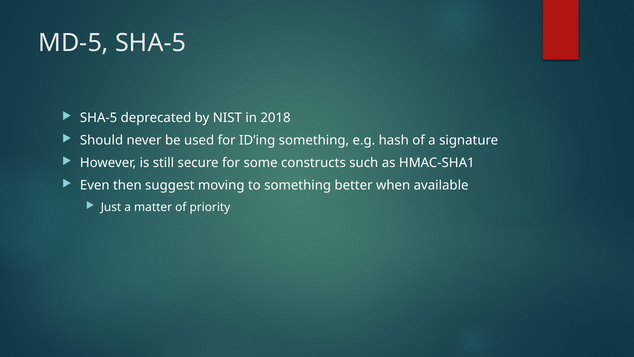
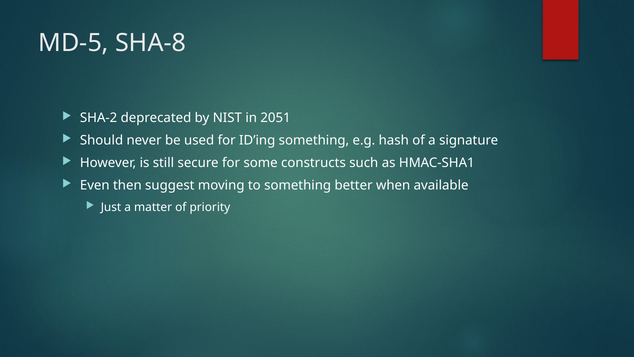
MD-5 SHA-5: SHA-5 -> SHA-8
SHA-5 at (99, 118): SHA-5 -> SHA-2
2018: 2018 -> 2051
